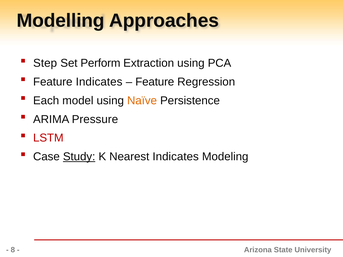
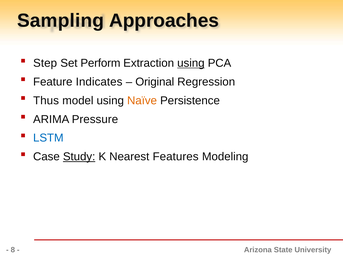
Modelling: Modelling -> Sampling
using at (191, 63) underline: none -> present
Feature at (155, 82): Feature -> Original
Each: Each -> Thus
LSTM colour: red -> blue
Nearest Indicates: Indicates -> Features
